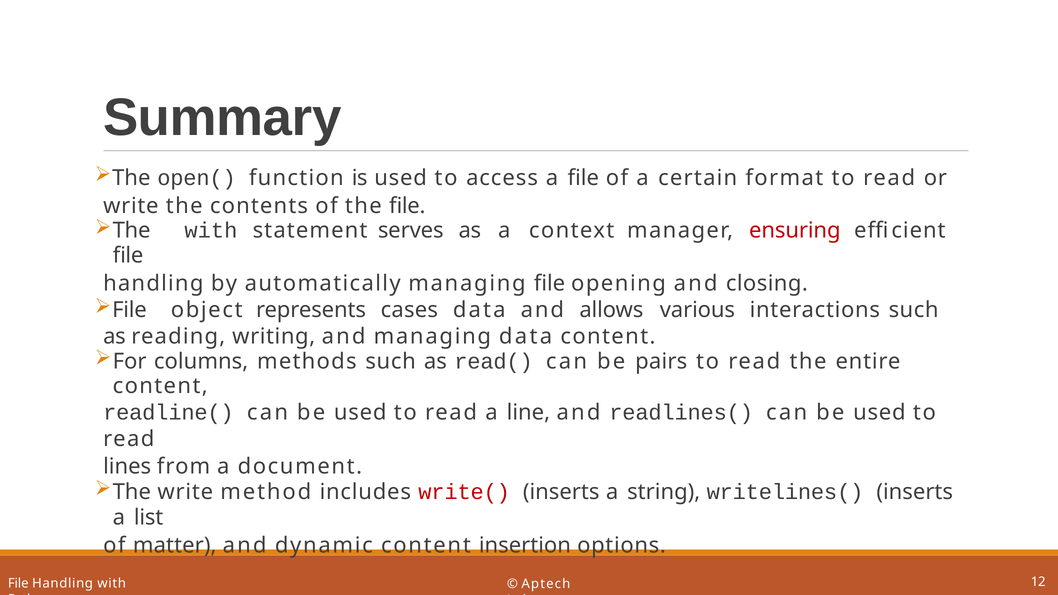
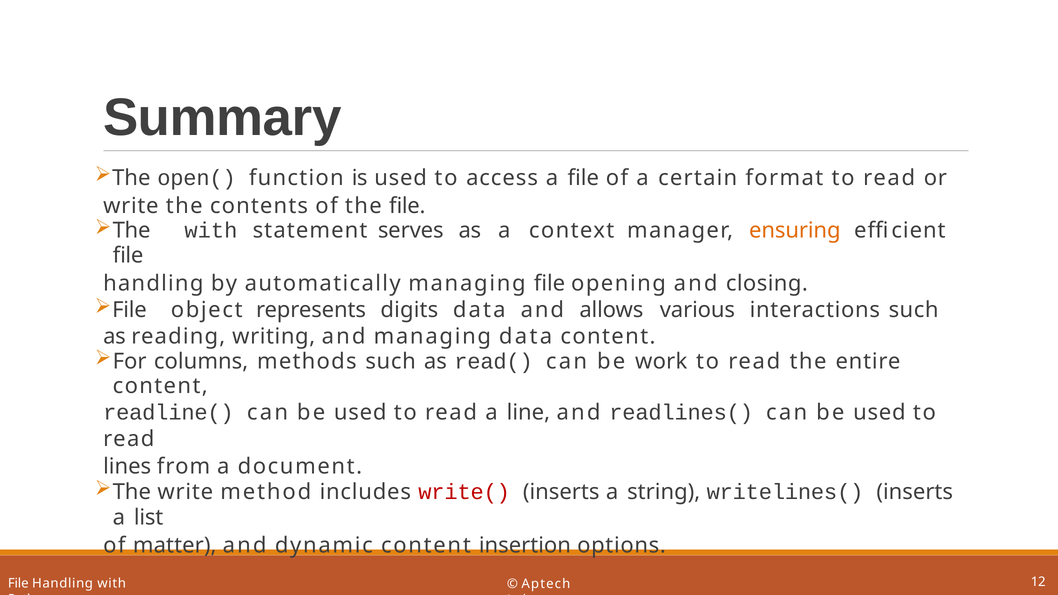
ensuring colour: red -> orange
cases: cases -> digits
pairs: pairs -> work
